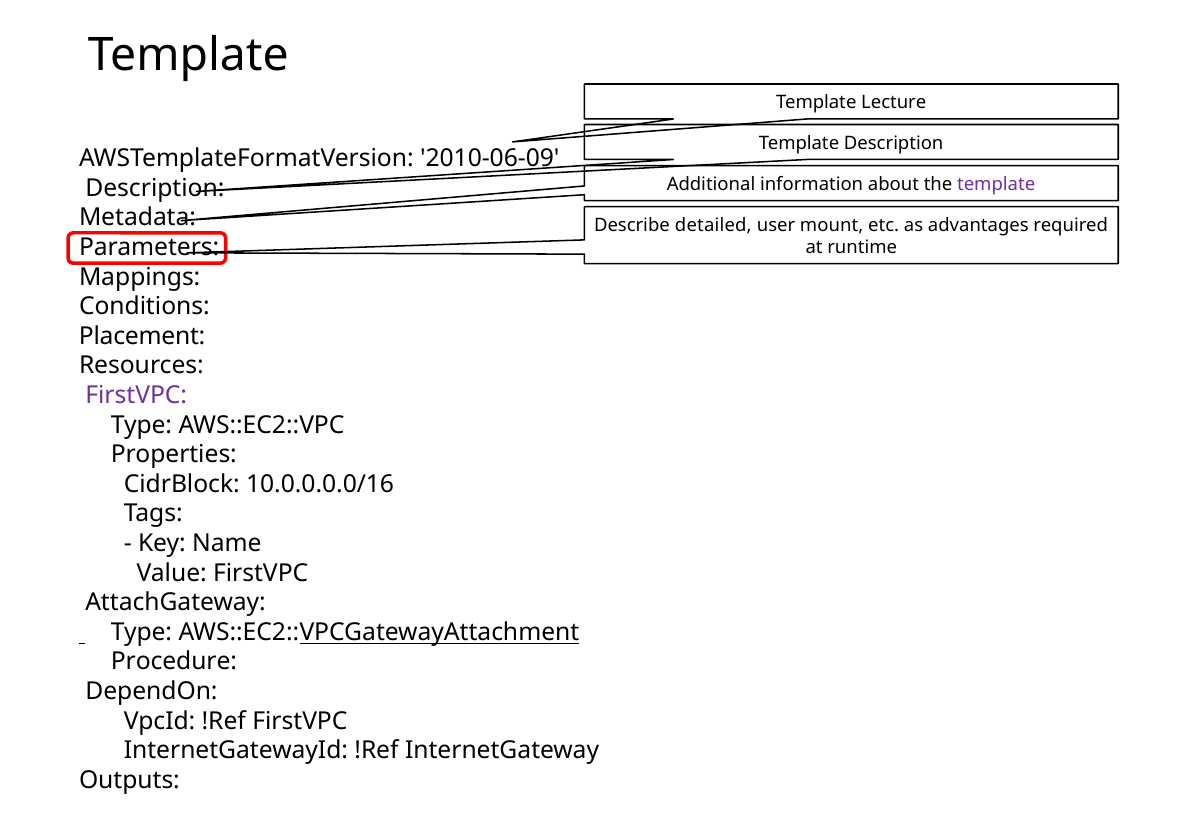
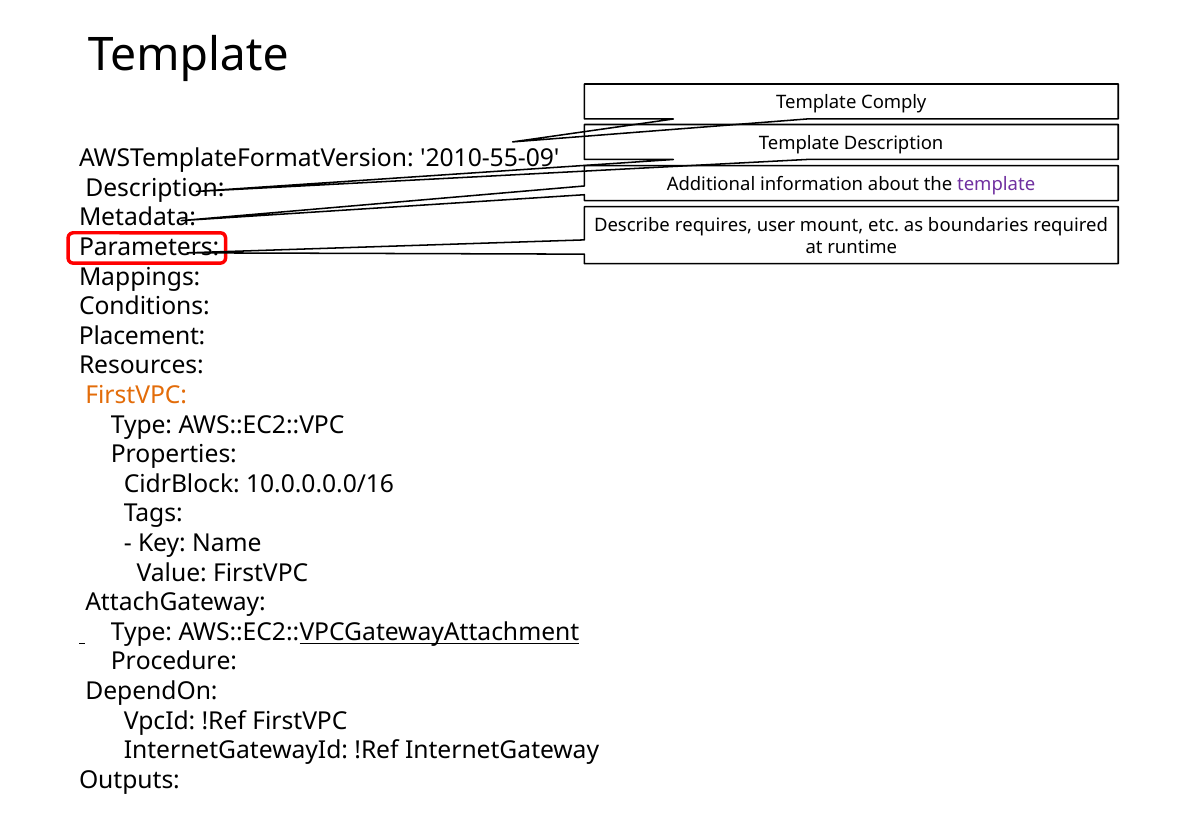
Lecture: Lecture -> Comply
2010-06-09: 2010-06-09 -> 2010-55-09
detailed: detailed -> requires
advantages: advantages -> boundaries
FirstVPC at (136, 396) colour: purple -> orange
